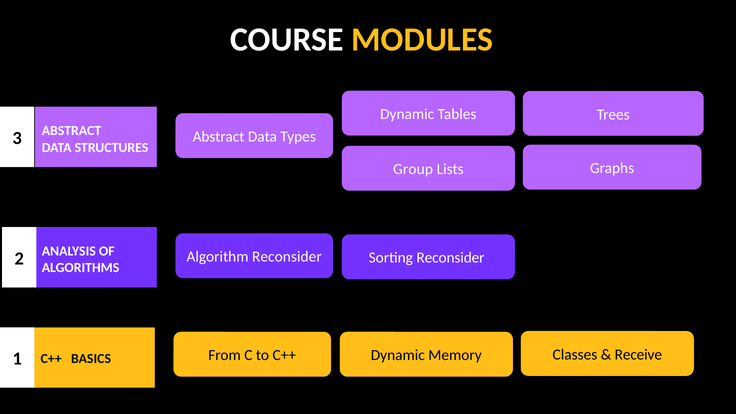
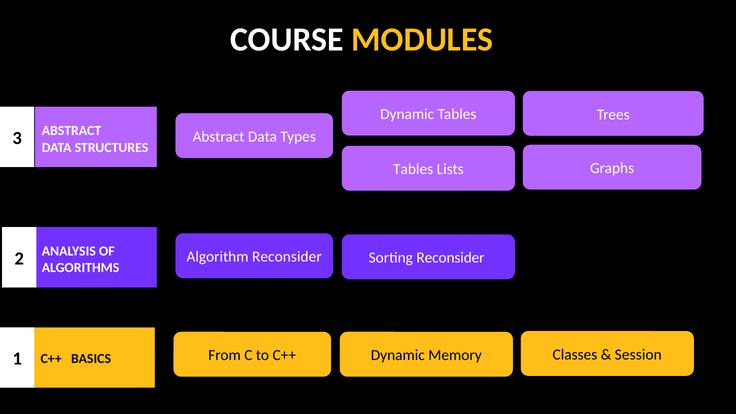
Group at (413, 169): Group -> Tables
Receive: Receive -> Session
